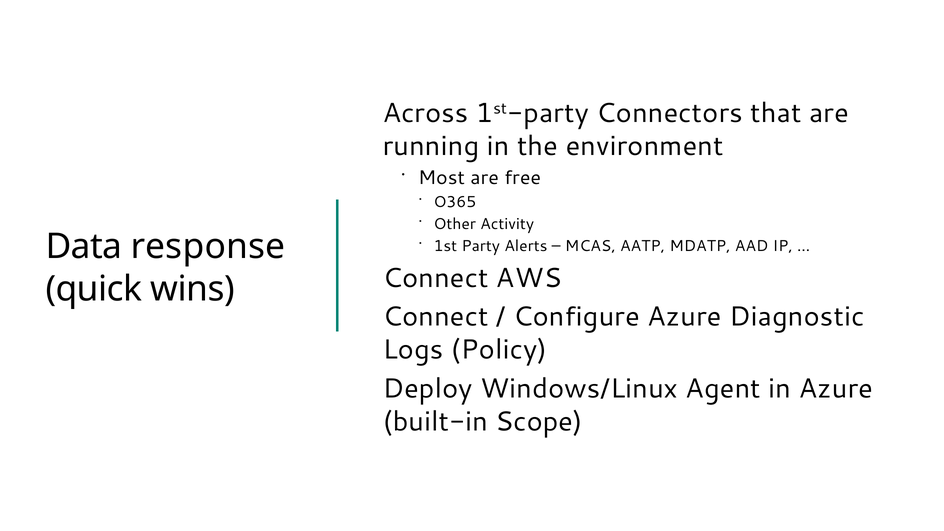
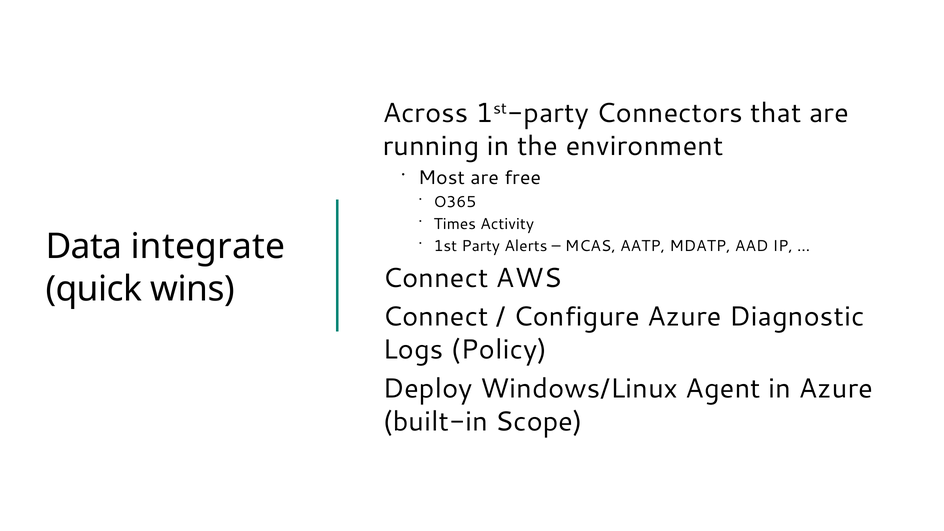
Other: Other -> Times
response: response -> integrate
